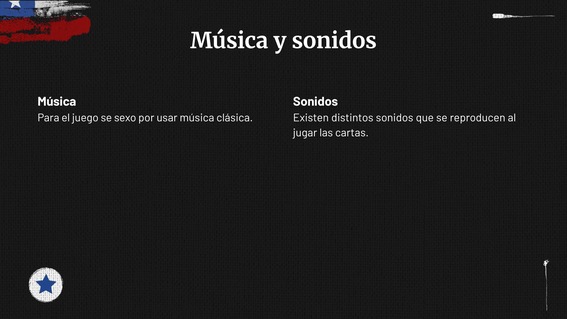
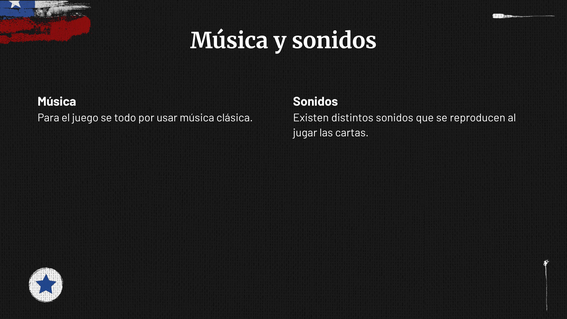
sexo: sexo -> todo
